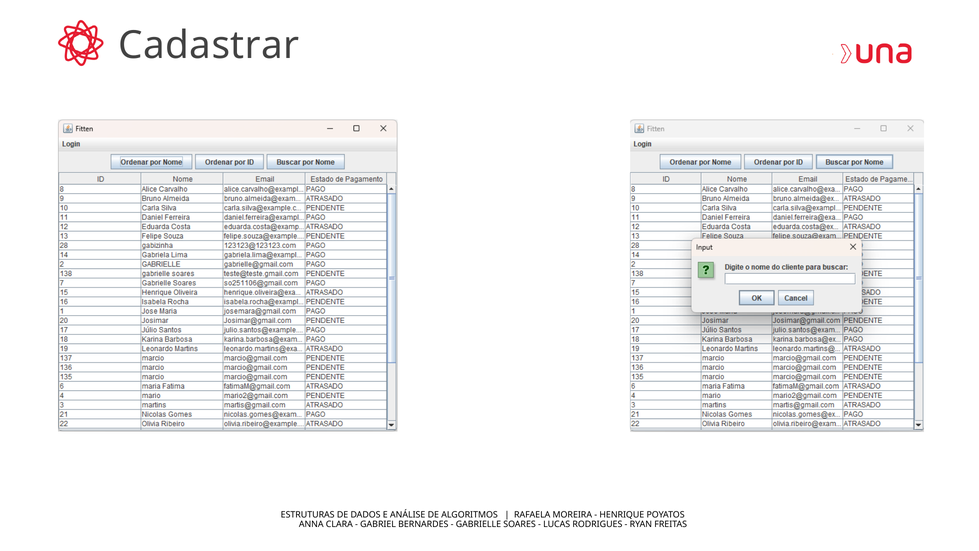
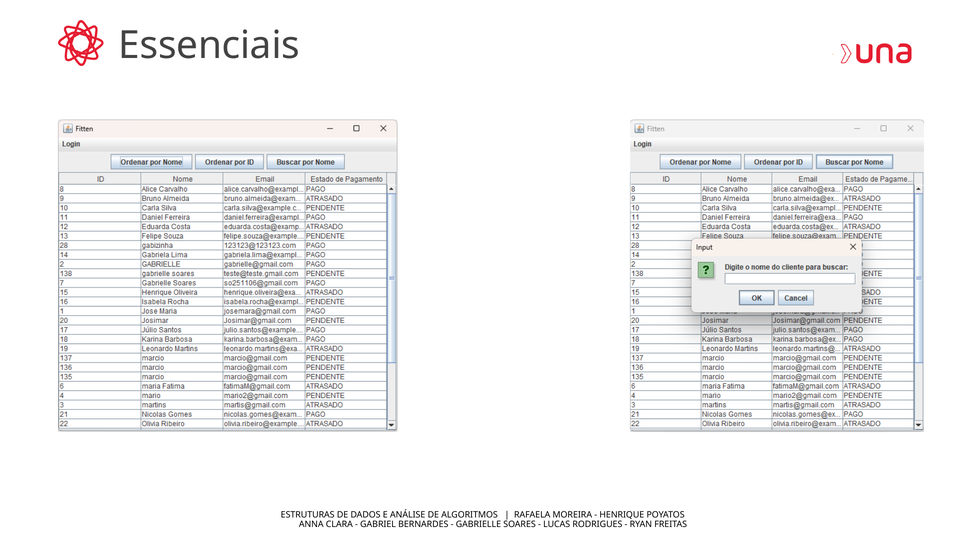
Cadastrar: Cadastrar -> Essenciais
